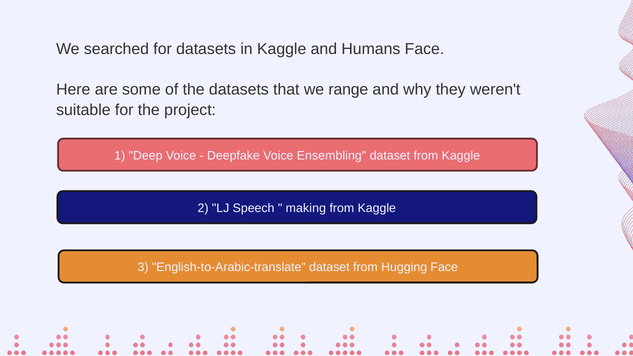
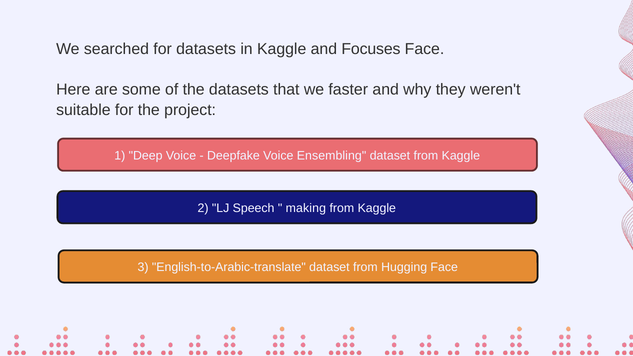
Humans: Humans -> Focuses
range: range -> faster
